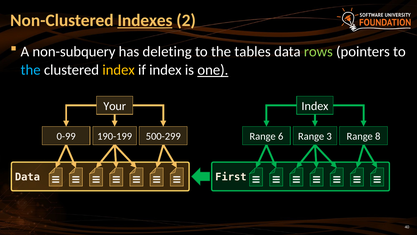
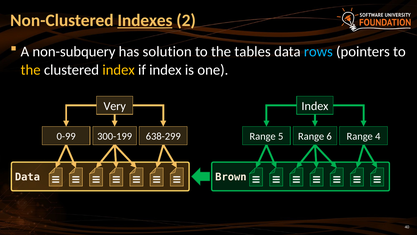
deleting: deleting -> solution
rows colour: light green -> light blue
the at (31, 70) colour: light blue -> yellow
one underline: present -> none
Your: Your -> Very
190-199: 190-199 -> 300-199
500-299: 500-299 -> 638-299
6: 6 -> 5
3: 3 -> 6
8: 8 -> 4
First: First -> Brown
